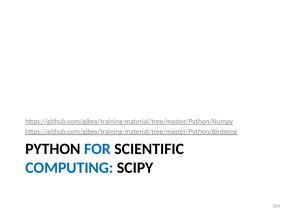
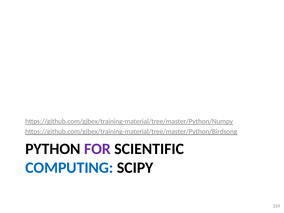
FOR colour: blue -> purple
